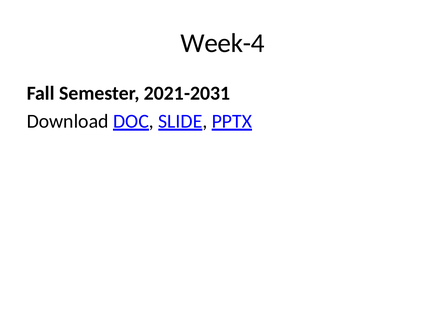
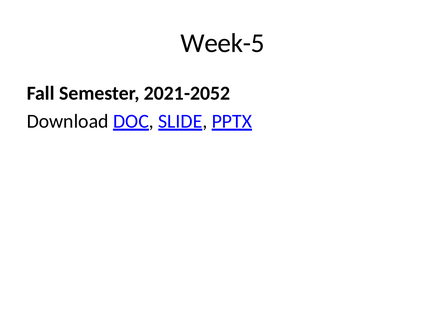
Week-4: Week-4 -> Week-5
2021-2031: 2021-2031 -> 2021-2052
